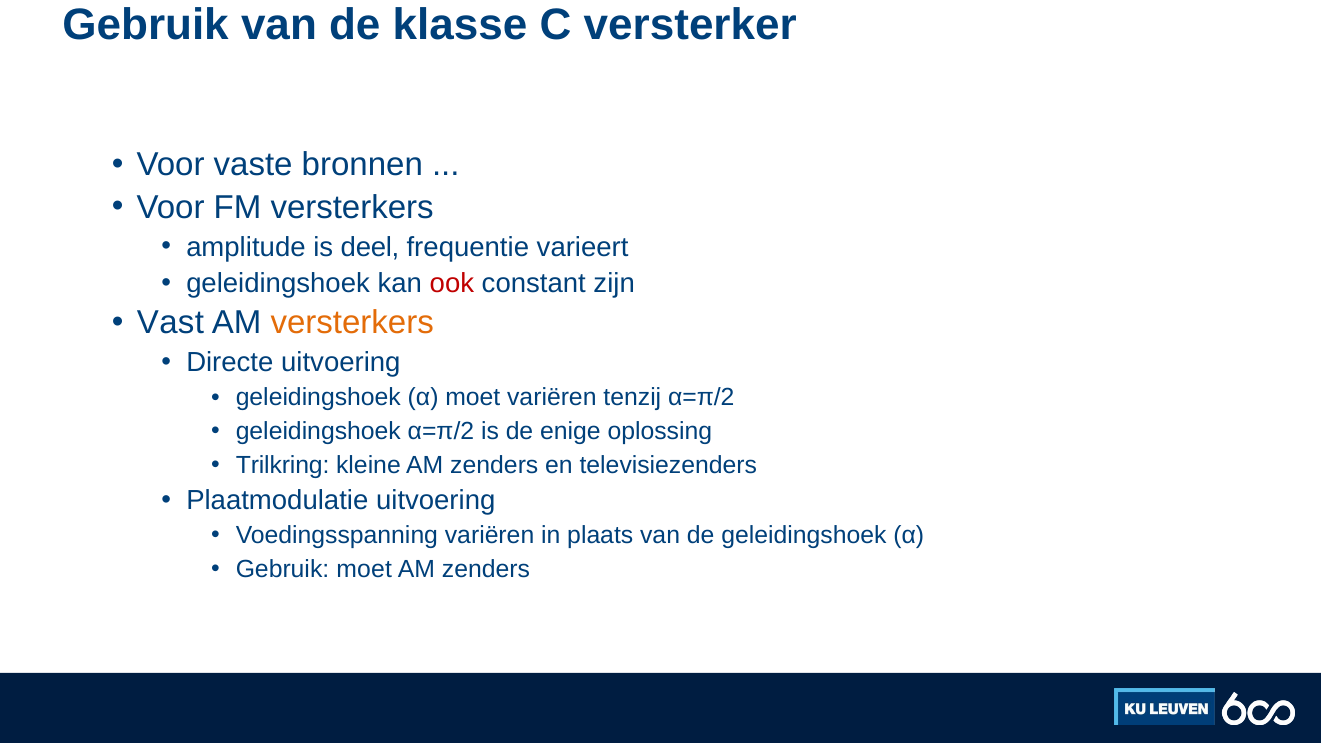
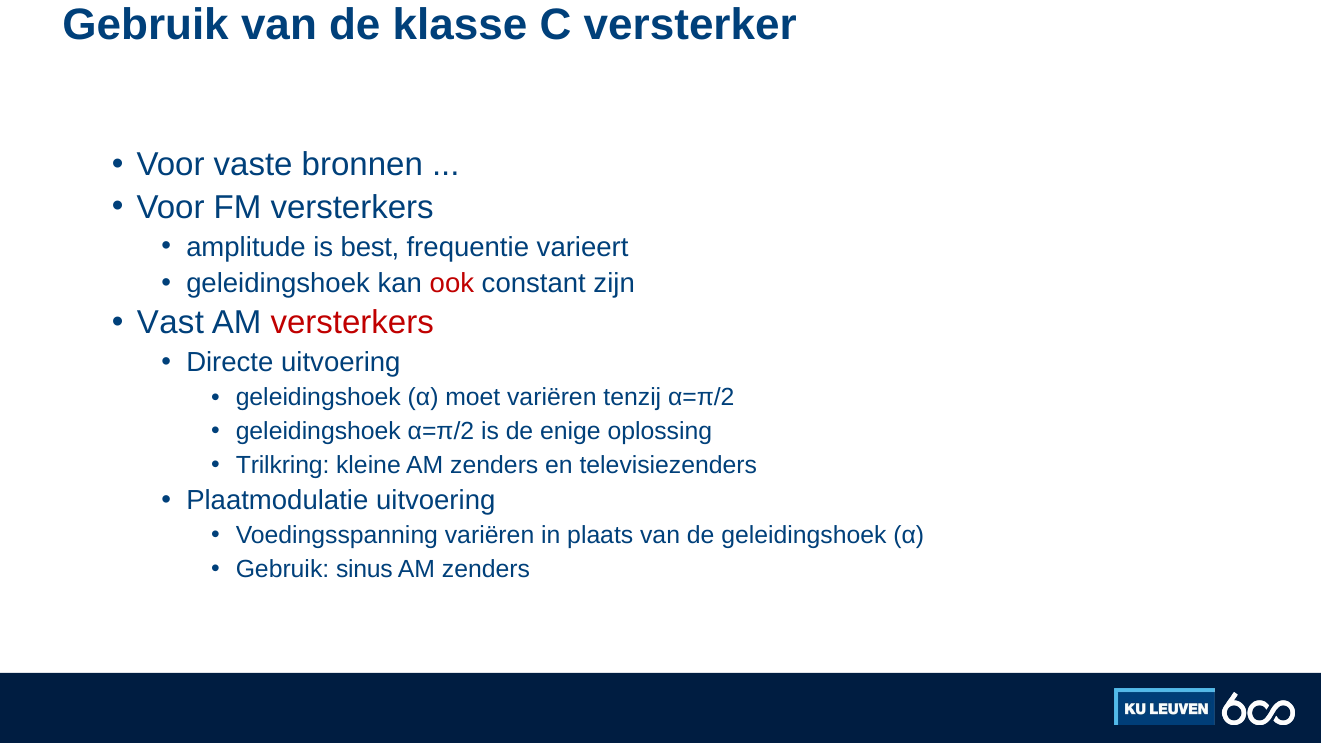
deel: deel -> best
versterkers at (352, 323) colour: orange -> red
Gebruik moet: moet -> sinus
